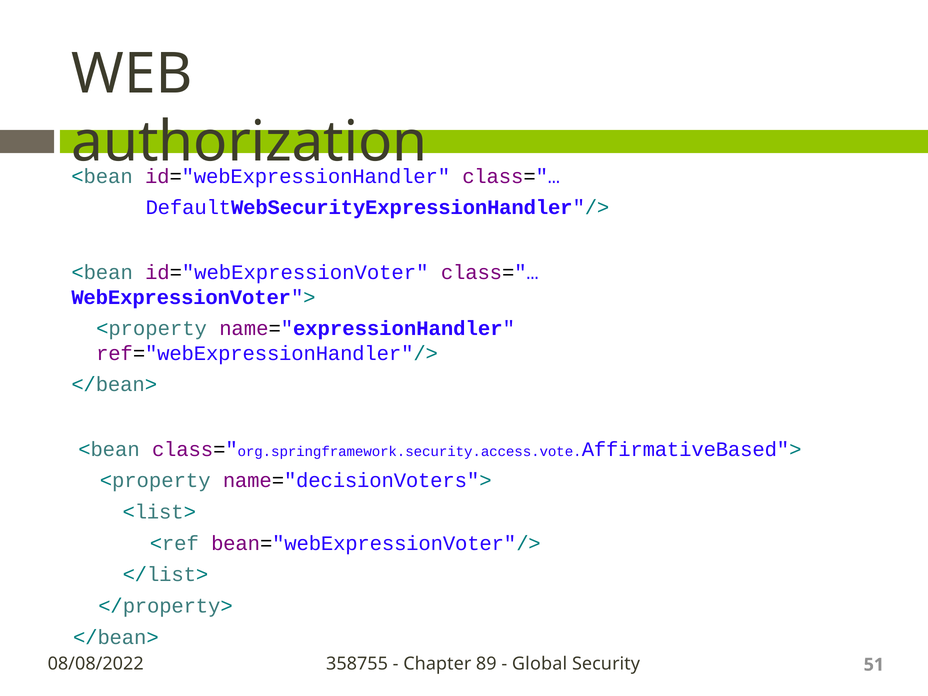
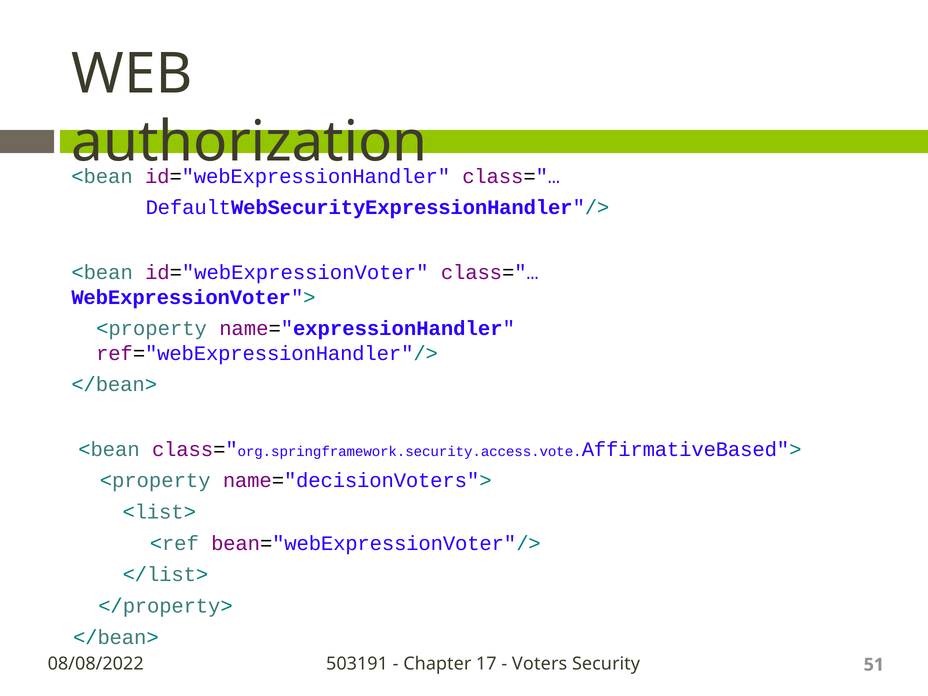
358755: 358755 -> 503191
89: 89 -> 17
Global: Global -> Voters
